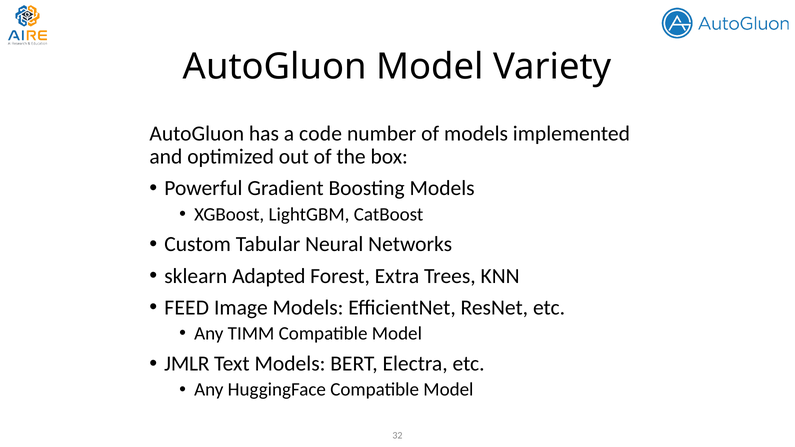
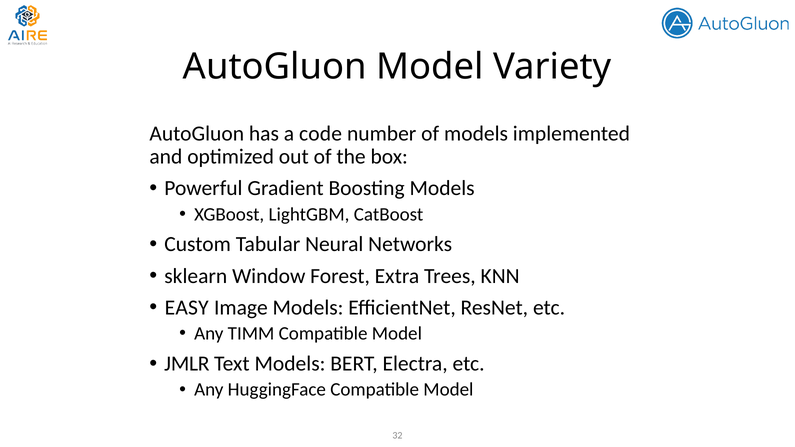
Adapted: Adapted -> Window
FEED: FEED -> EASY
